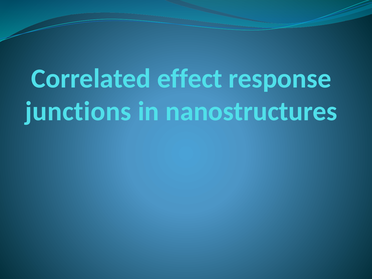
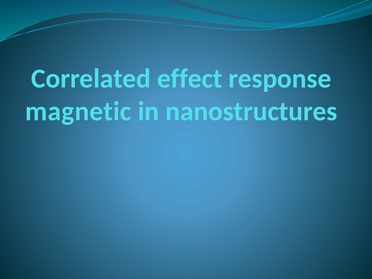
junctions: junctions -> magnetic
